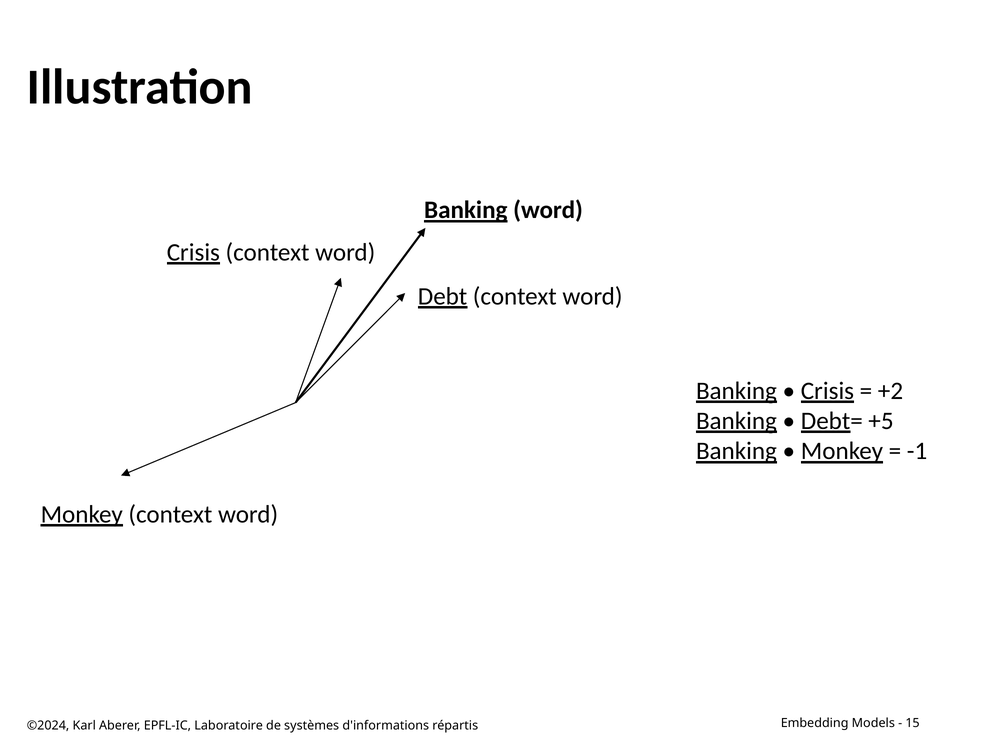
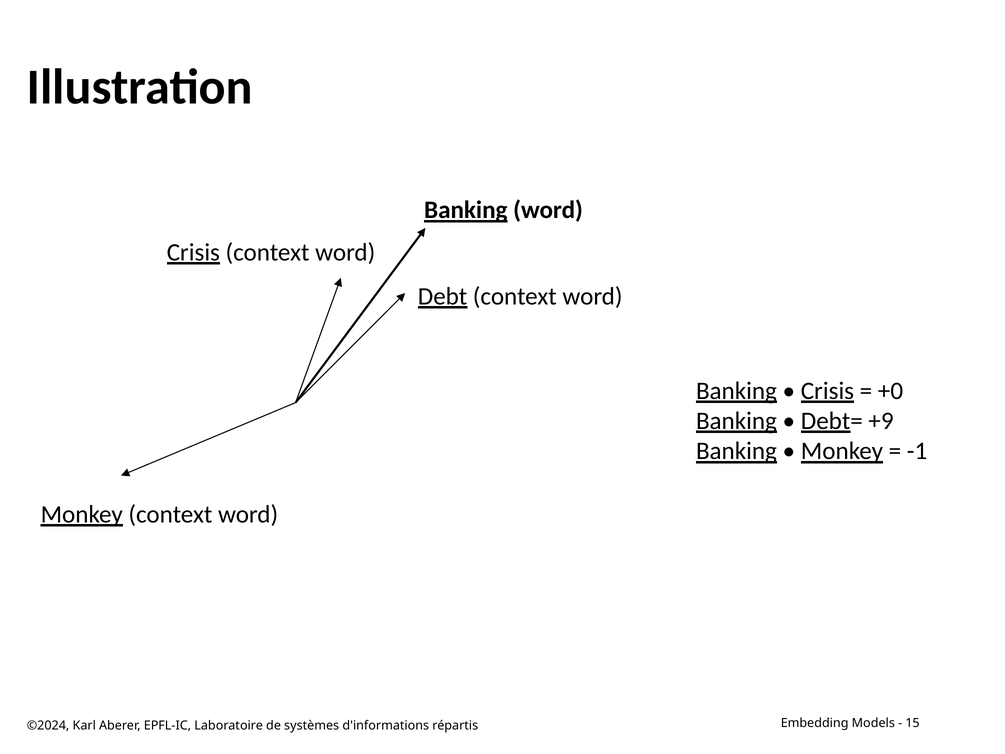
+2: +2 -> +0
+5: +5 -> +9
